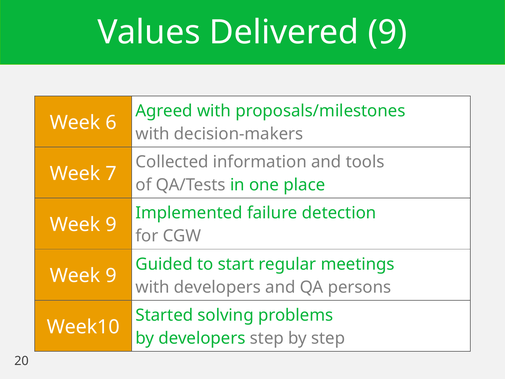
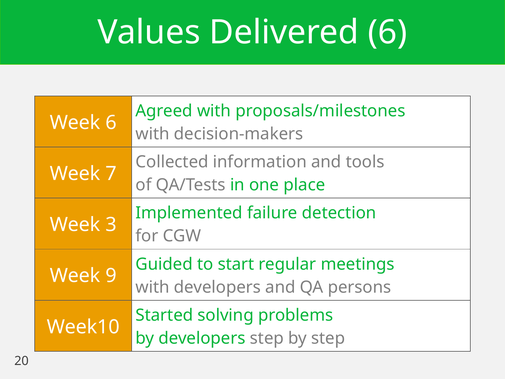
Delivered 9: 9 -> 6
9 at (111, 225): 9 -> 3
